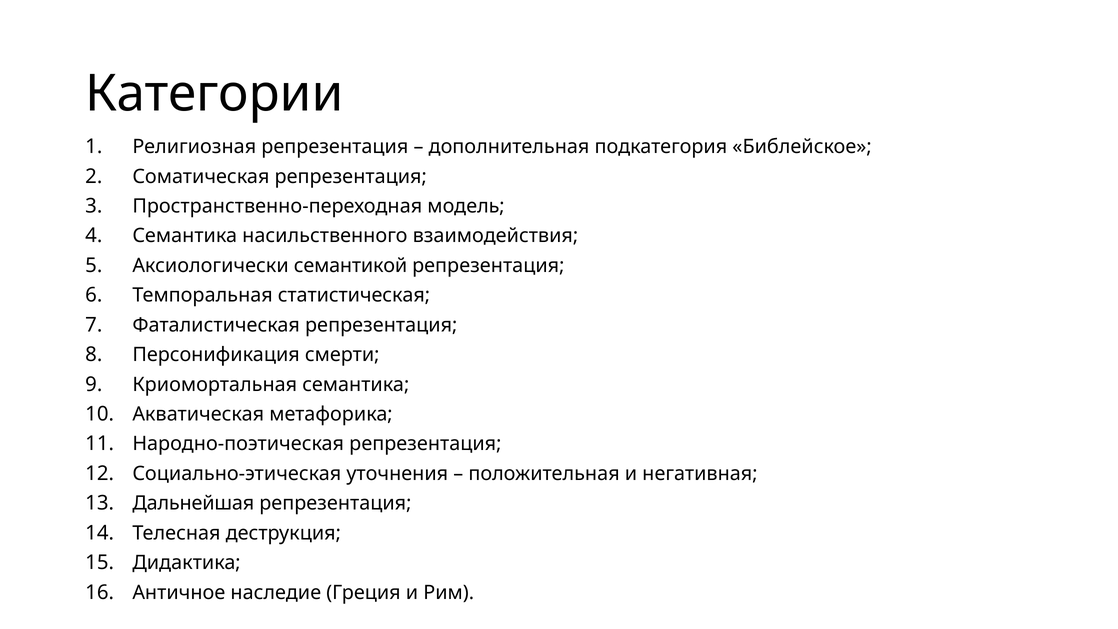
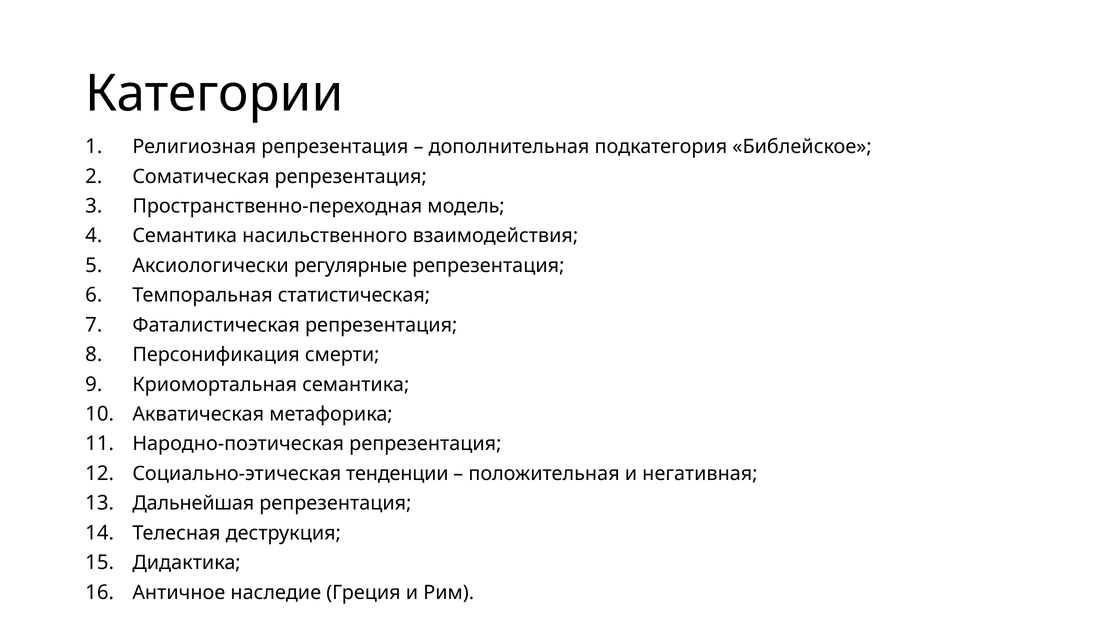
семантикой: семантикой -> регулярные
уточнения: уточнения -> тенденции
